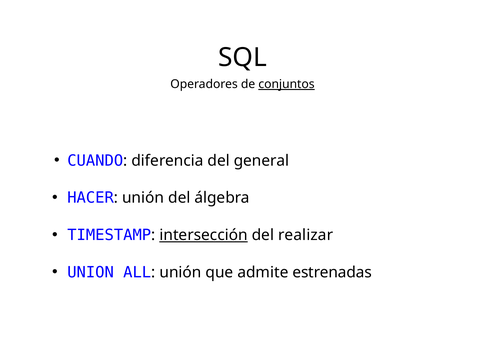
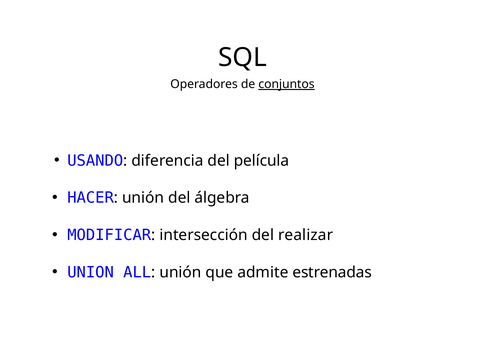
CUANDO: CUANDO -> USANDO
general: general -> película
TIMESTAMP: TIMESTAMP -> MODIFICAR
intersección underline: present -> none
